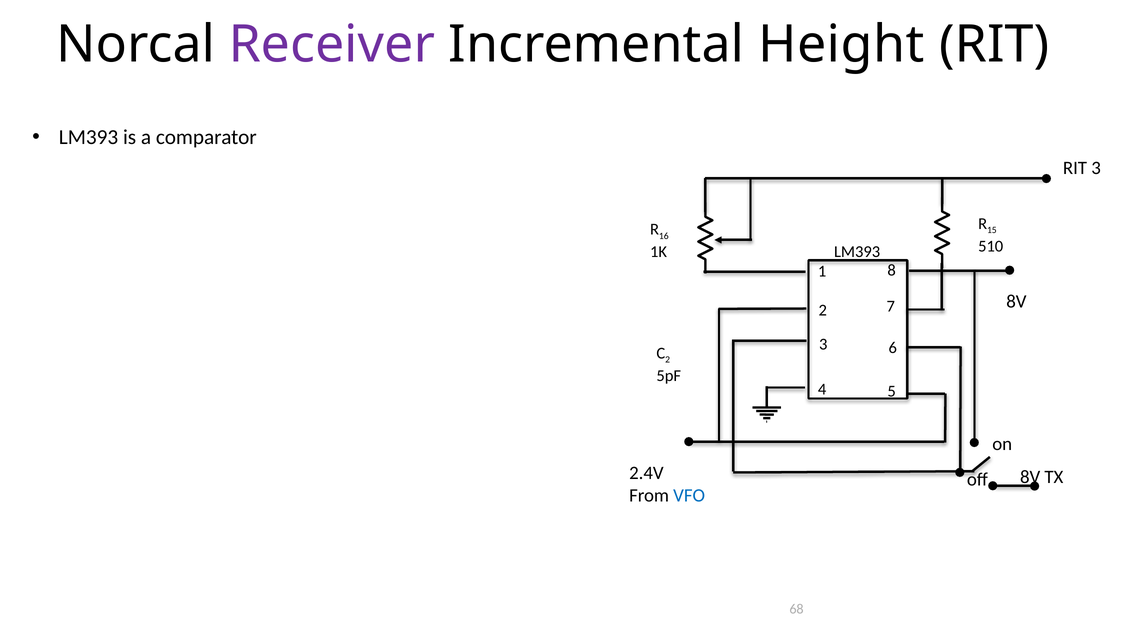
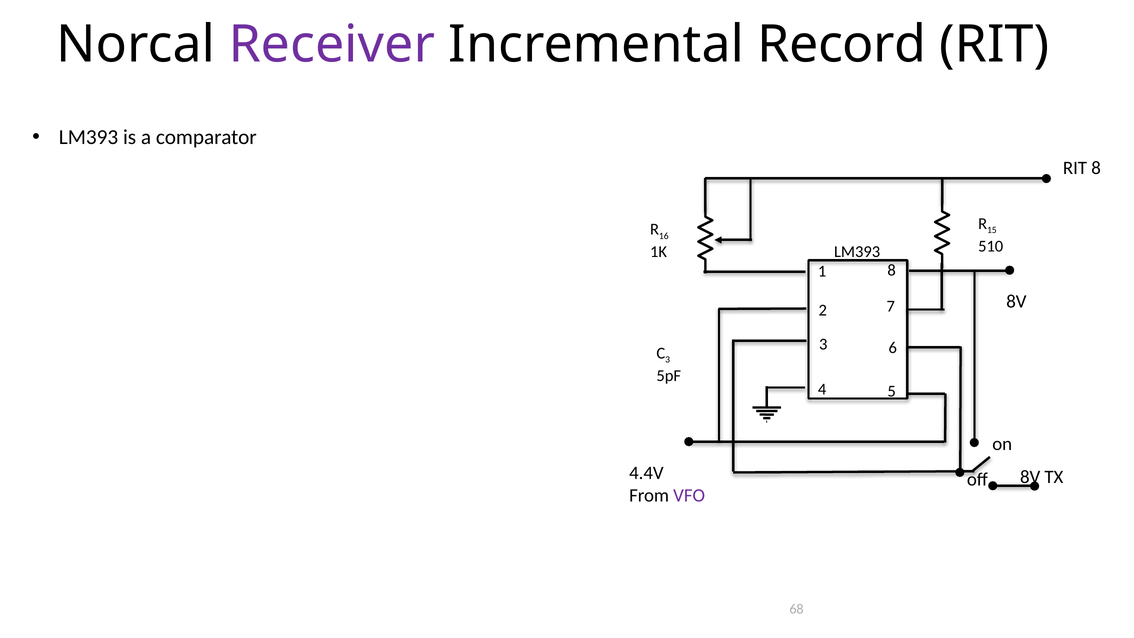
Height: Height -> Record
RIT 3: 3 -> 8
2 at (668, 360): 2 -> 3
2.4V: 2.4V -> 4.4V
VFO colour: blue -> purple
